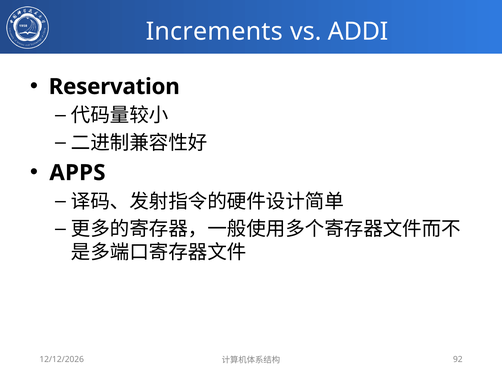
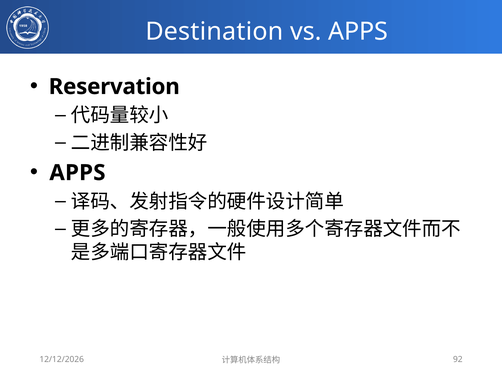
Increments: Increments -> Destination
vs ADDI: ADDI -> APPS
